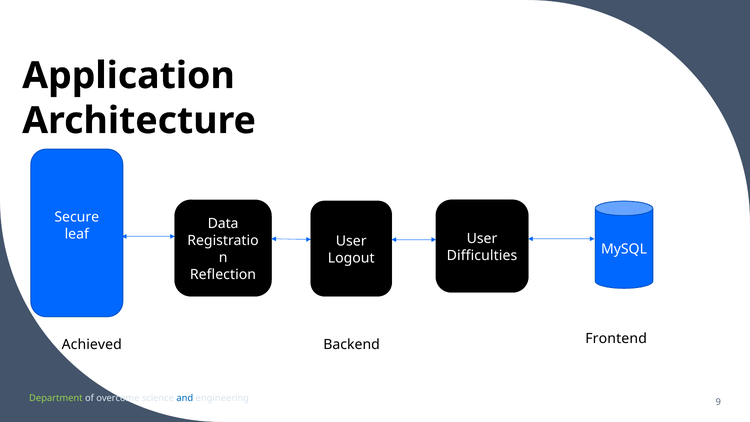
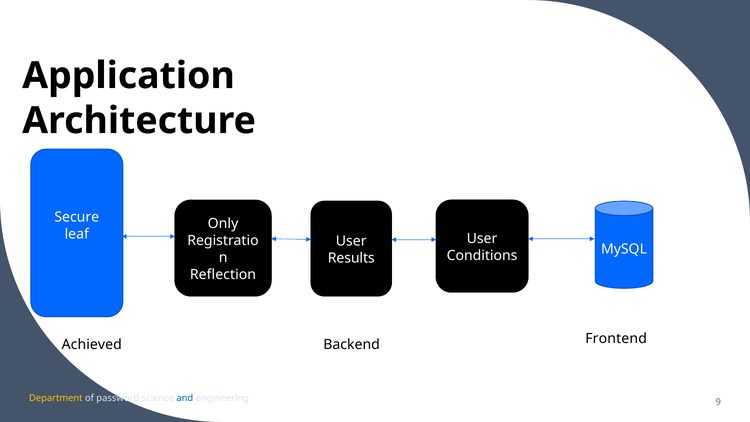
Data: Data -> Only
Difficulties: Difficulties -> Conditions
Logout: Logout -> Results
Department colour: light green -> yellow
overcome: overcome -> password
